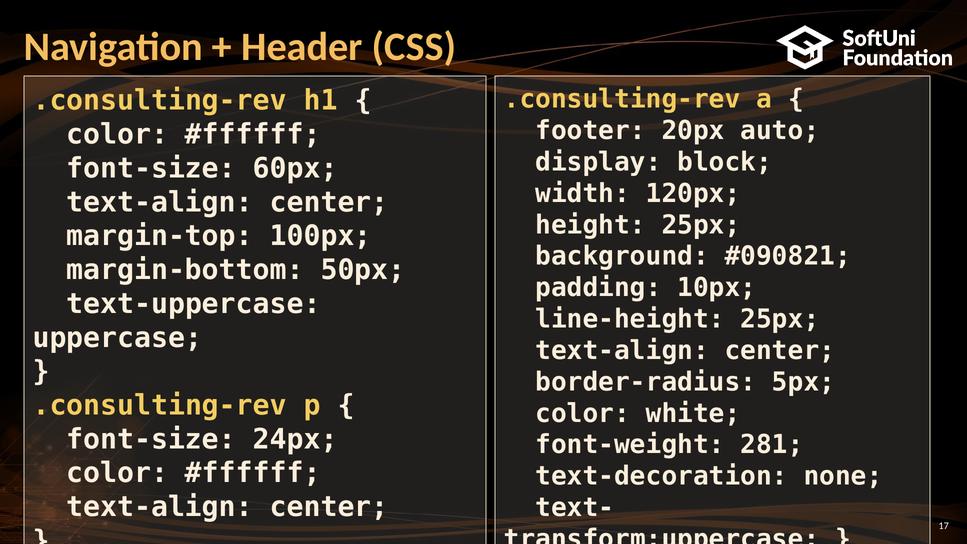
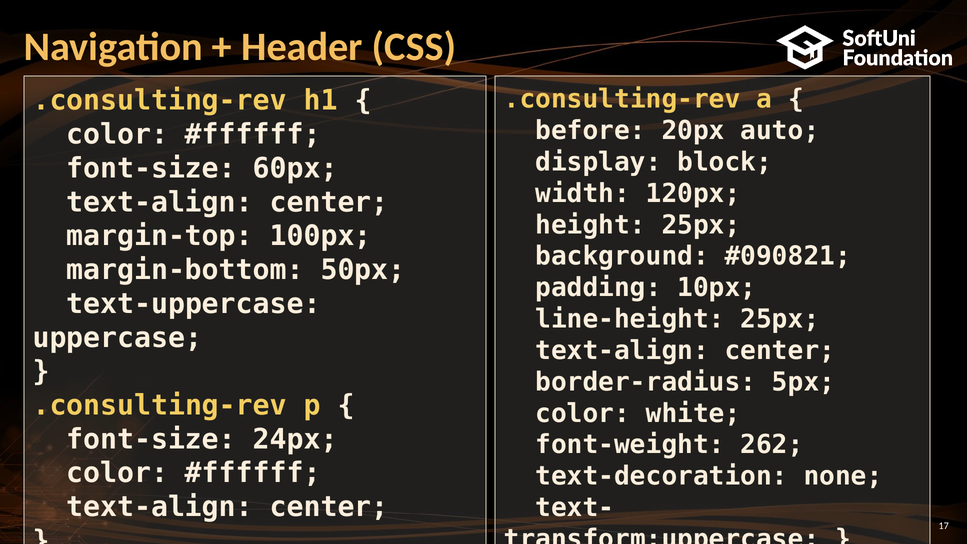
footer: footer -> before
281: 281 -> 262
